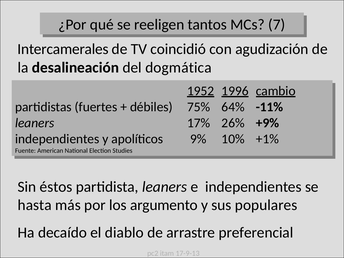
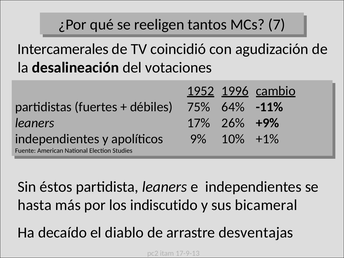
dogmática: dogmática -> votaciones
argumento: argumento -> indiscutido
populares: populares -> bicameral
preferencial: preferencial -> desventajas
